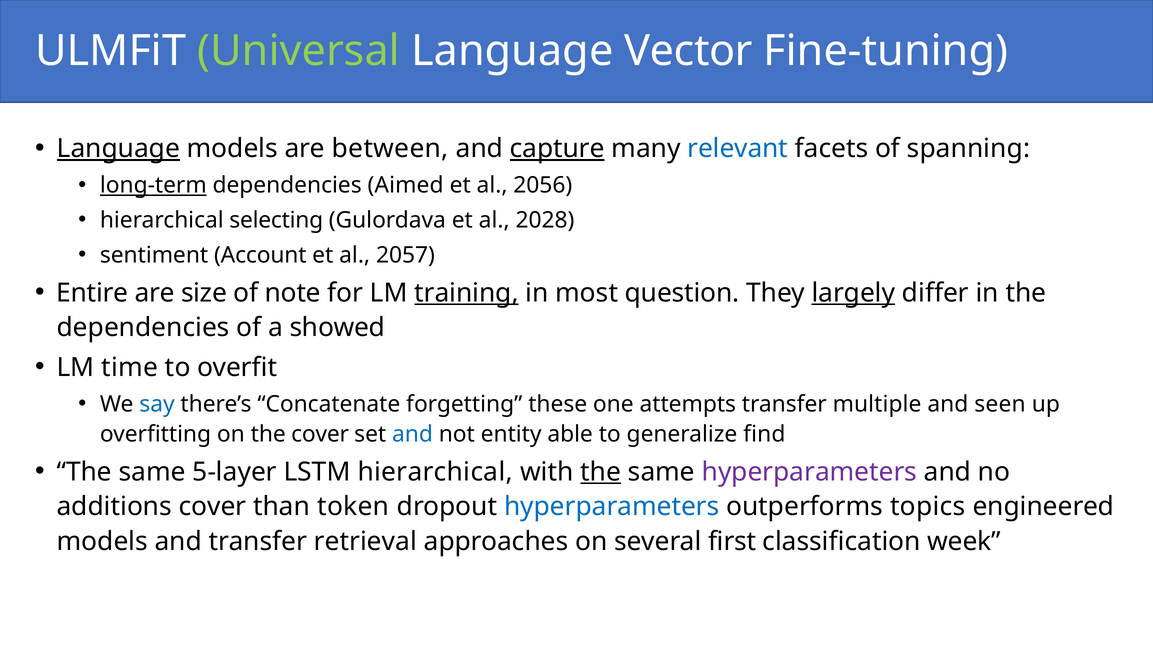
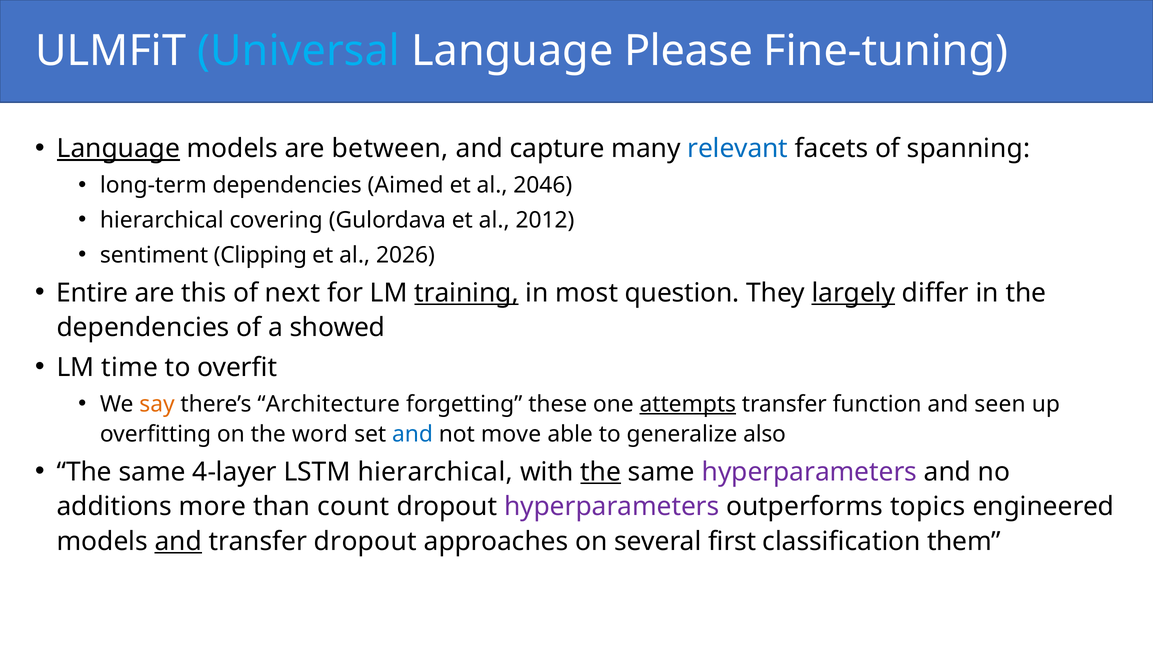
Universal colour: light green -> light blue
Vector: Vector -> Please
capture underline: present -> none
long-term underline: present -> none
2056: 2056 -> 2046
selecting: selecting -> covering
2028: 2028 -> 2012
Account: Account -> Clipping
2057: 2057 -> 2026
size: size -> this
note: note -> next
say colour: blue -> orange
Concatenate: Concatenate -> Architecture
attempts underline: none -> present
multiple: multiple -> function
the cover: cover -> word
entity: entity -> move
find: find -> also
5-layer: 5-layer -> 4-layer
additions cover: cover -> more
token: token -> count
hyperparameters at (612, 507) colour: blue -> purple
and at (178, 542) underline: none -> present
transfer retrieval: retrieval -> dropout
week: week -> them
